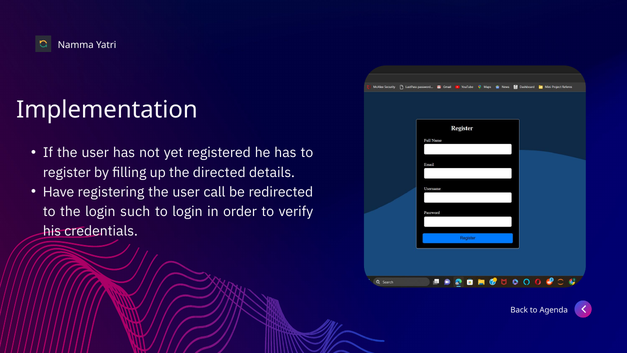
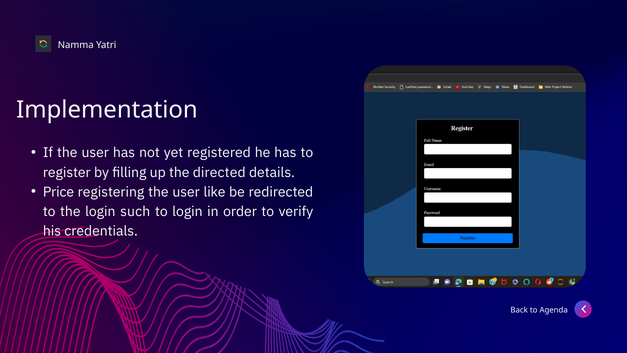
Have: Have -> Price
call: call -> like
